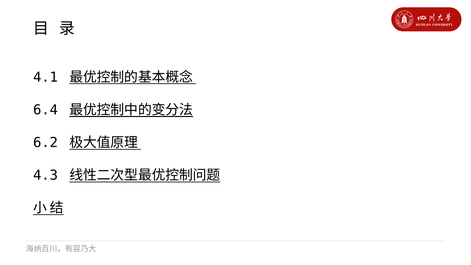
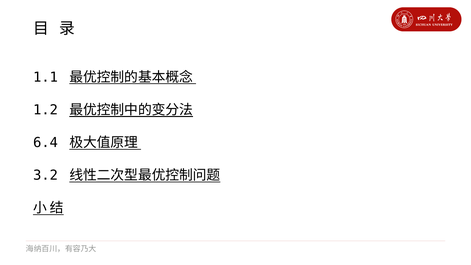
4.1: 4.1 -> 1.1
6.4: 6.4 -> 1.2
6.2: 6.2 -> 6.4
4.3: 4.3 -> 3.2
